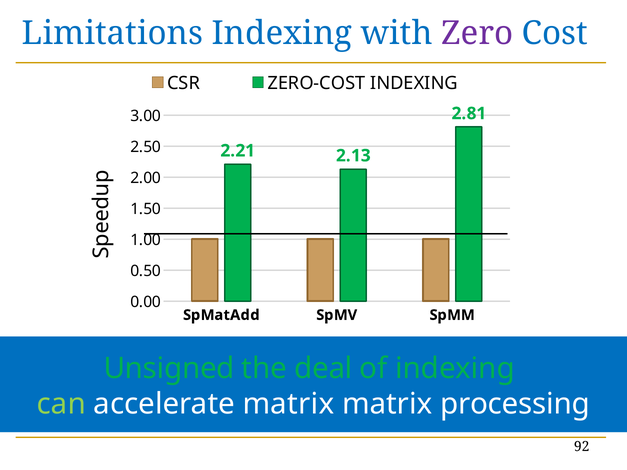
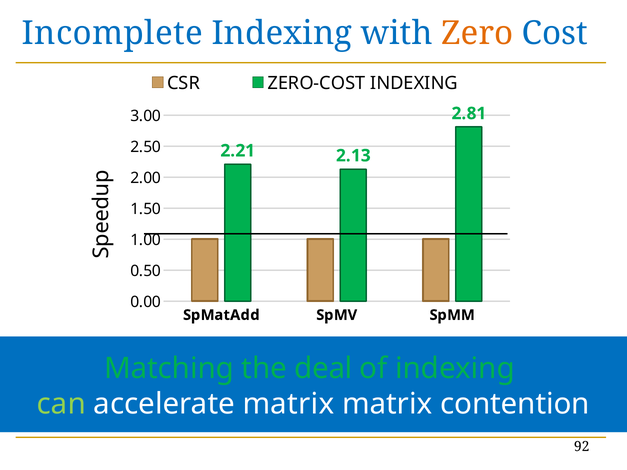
Limitations: Limitations -> Incomplete
Zero colour: purple -> orange
Unsigned: Unsigned -> Matching
processing: processing -> contention
